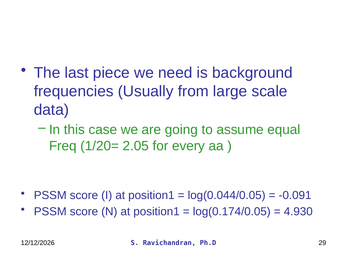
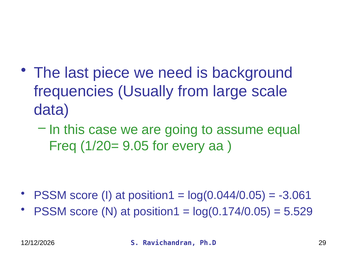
2.05: 2.05 -> 9.05
-0.091: -0.091 -> -3.061
4.930: 4.930 -> 5.529
